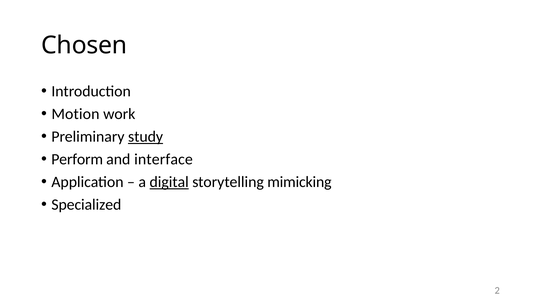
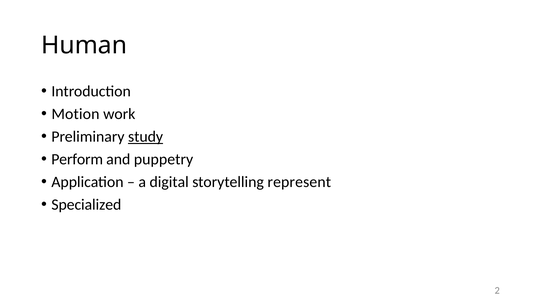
Chosen: Chosen -> Human
interface: interface -> puppetry
digital underline: present -> none
mimicking: mimicking -> represent
